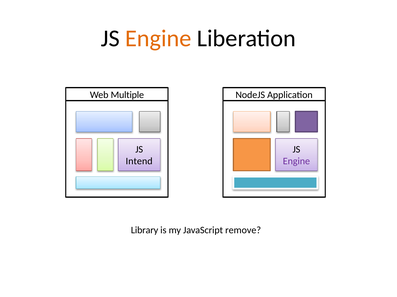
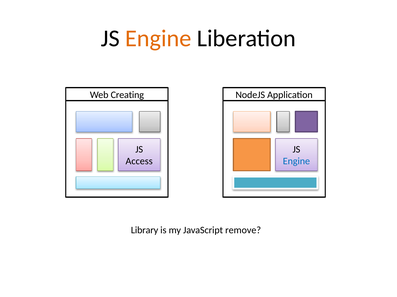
Multiple: Multiple -> Creating
Intend: Intend -> Access
Engine at (296, 162) colour: purple -> blue
